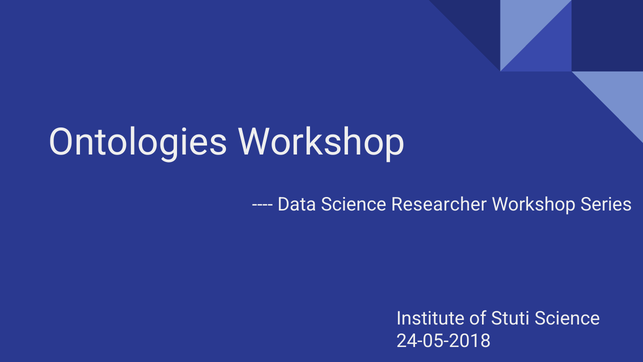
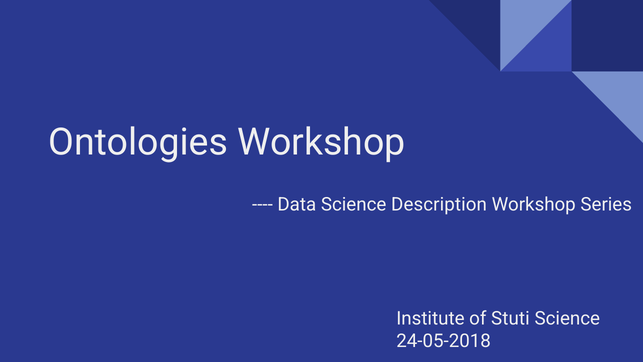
Researcher: Researcher -> Description
